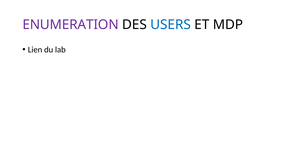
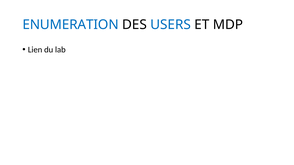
ENUMERATION colour: purple -> blue
